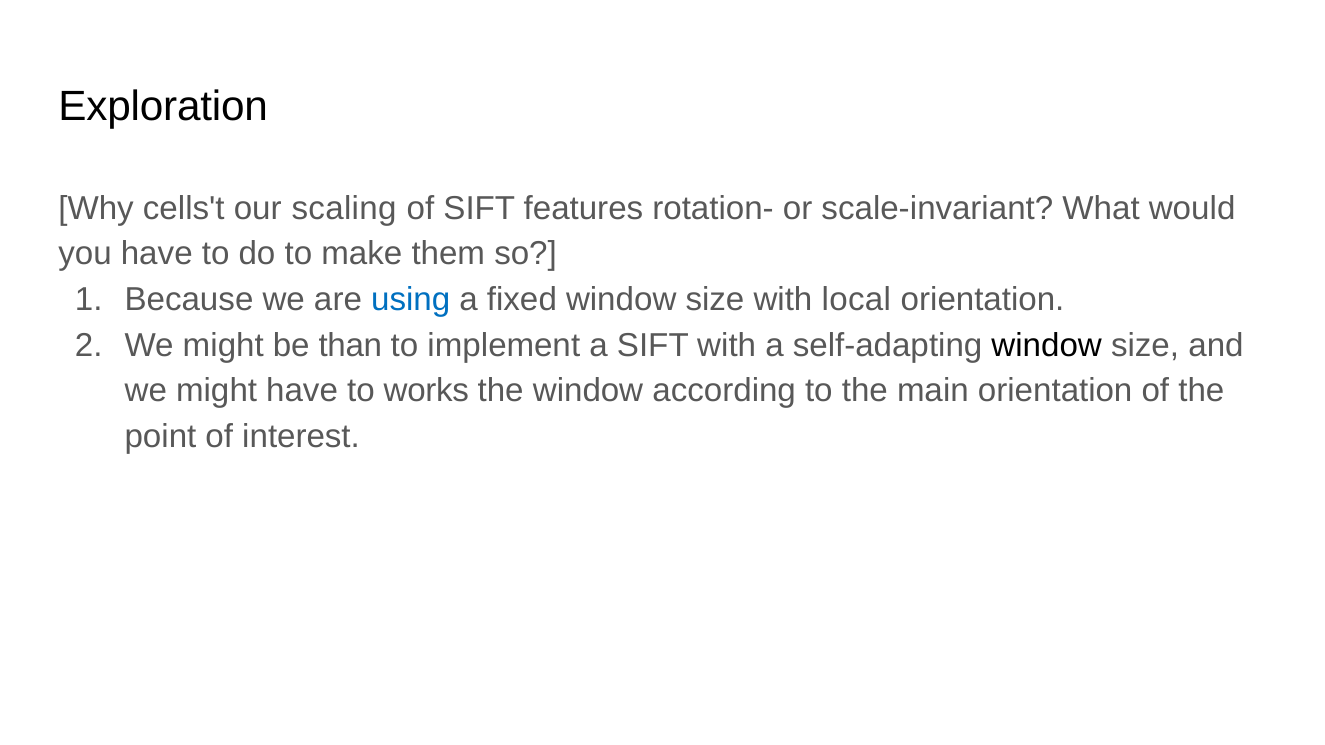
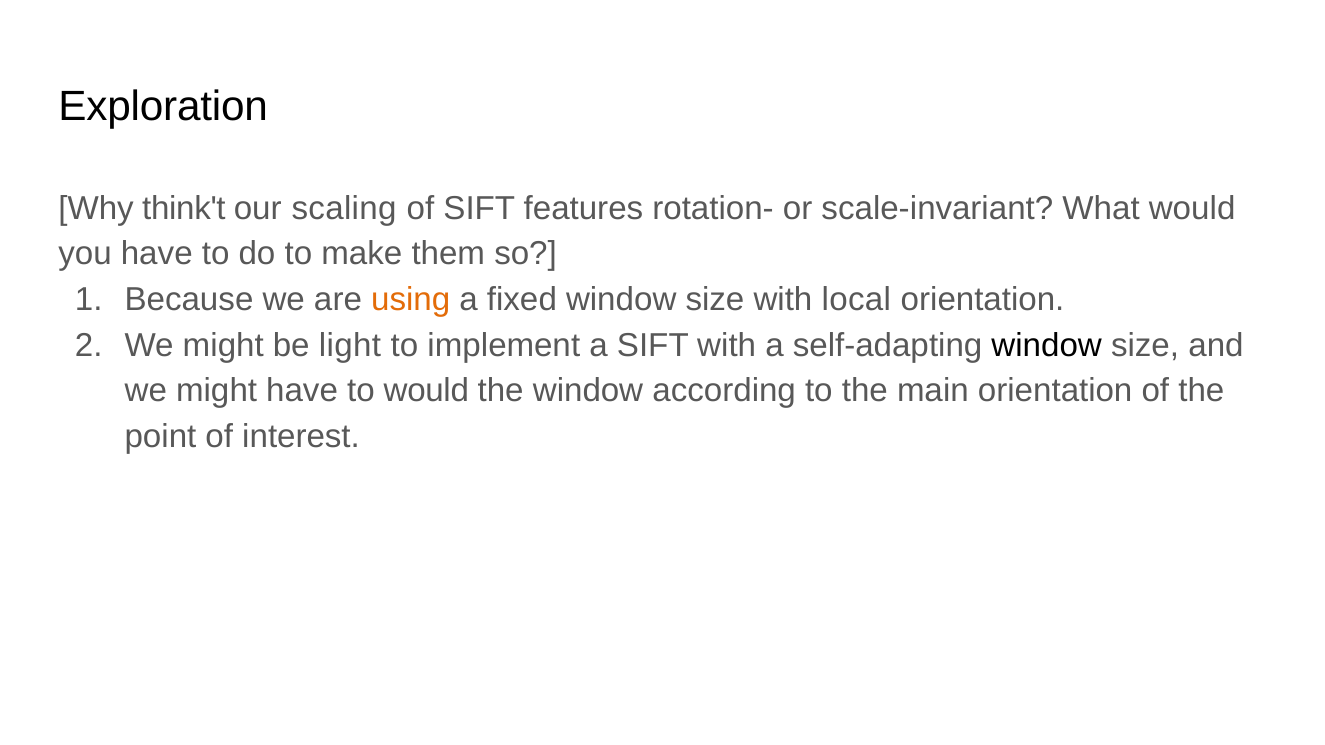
cells't: cells't -> think't
using colour: blue -> orange
than: than -> light
to works: works -> would
